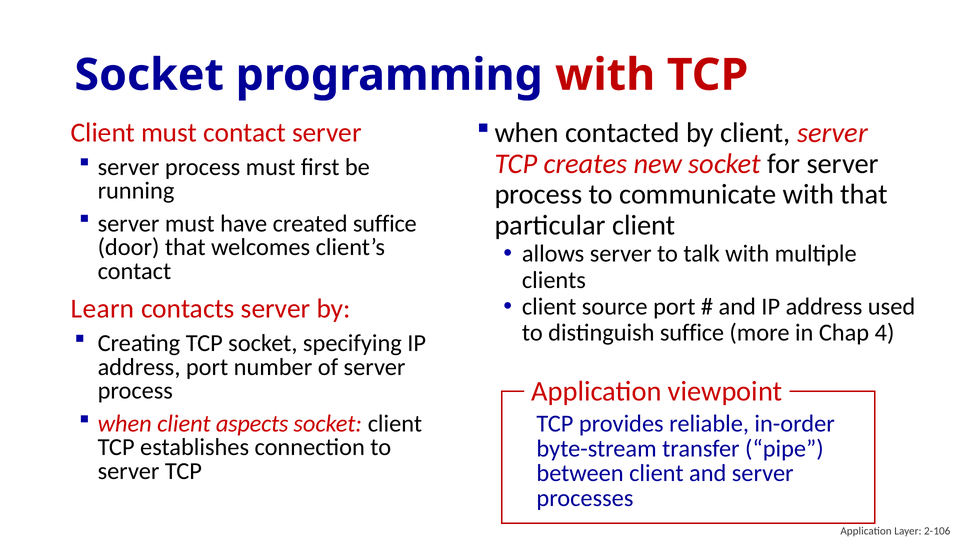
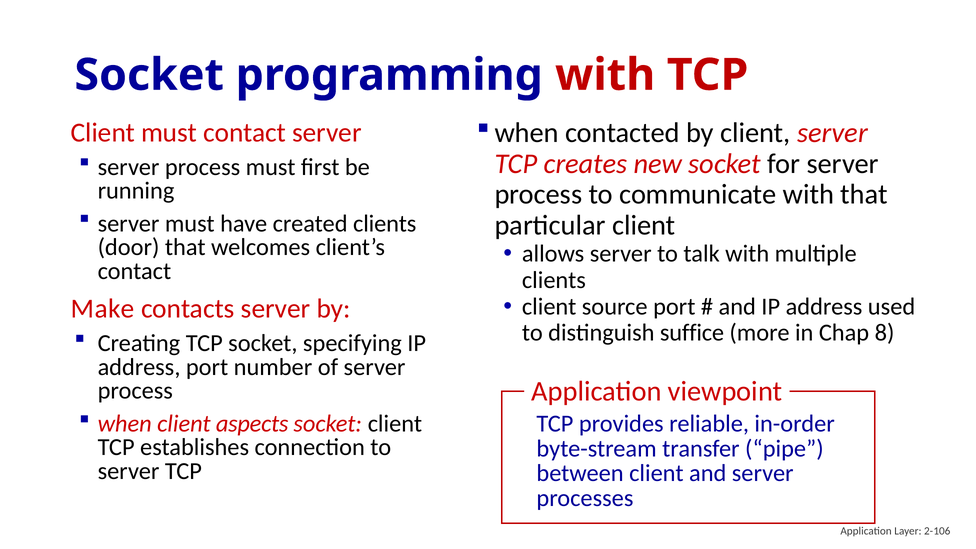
created suffice: suffice -> clients
Learn: Learn -> Make
4: 4 -> 8
